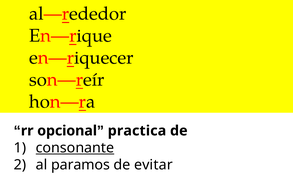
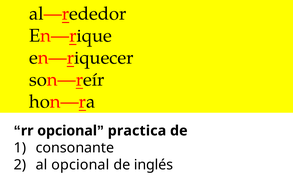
consonante underline: present -> none
al paramos: paramos -> opcional
evitar: evitar -> inglés
